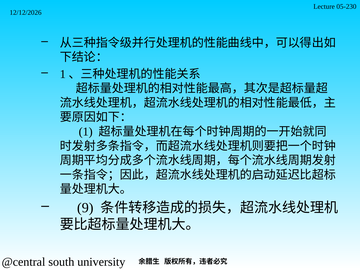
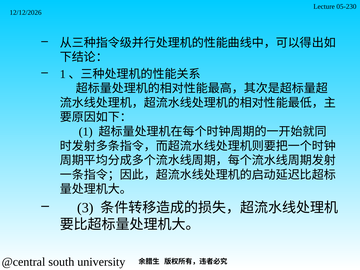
9: 9 -> 3
